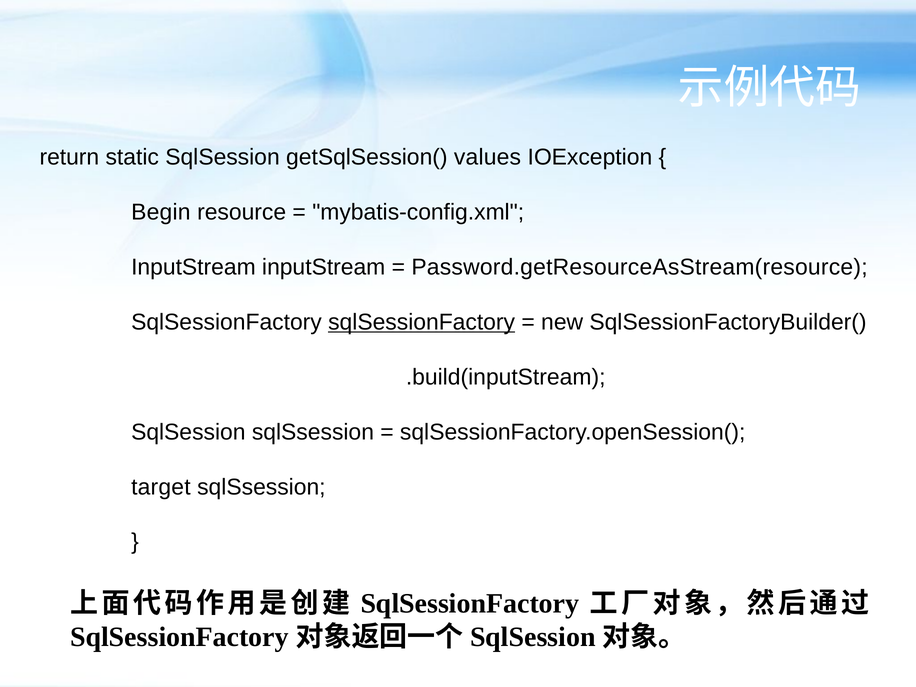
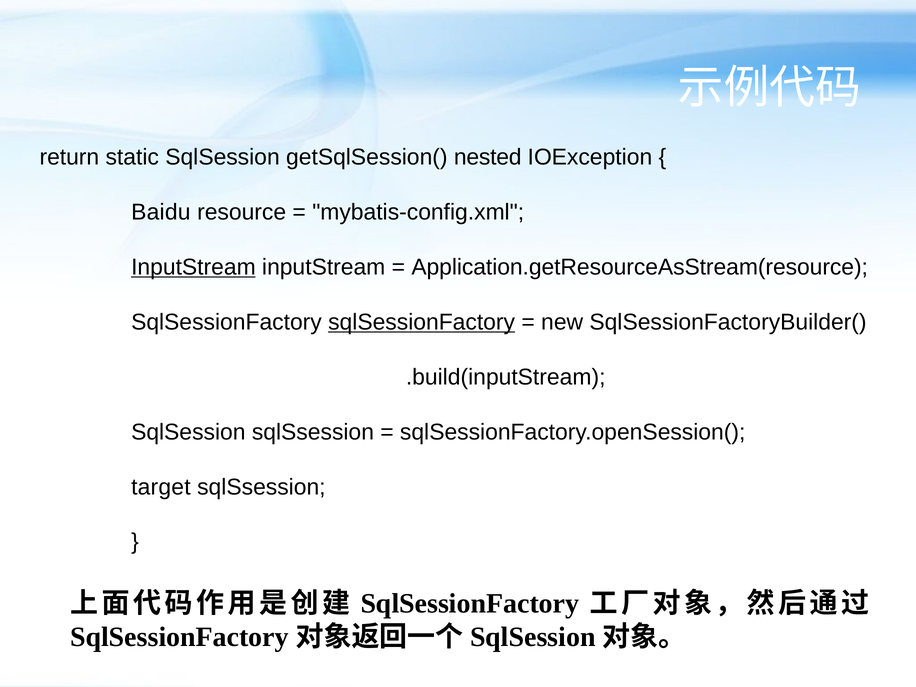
values: values -> nested
Begin: Begin -> Baidu
InputStream at (193, 267) underline: none -> present
Password.getResourceAsStream(resource: Password.getResourceAsStream(resource -> Application.getResourceAsStream(resource
